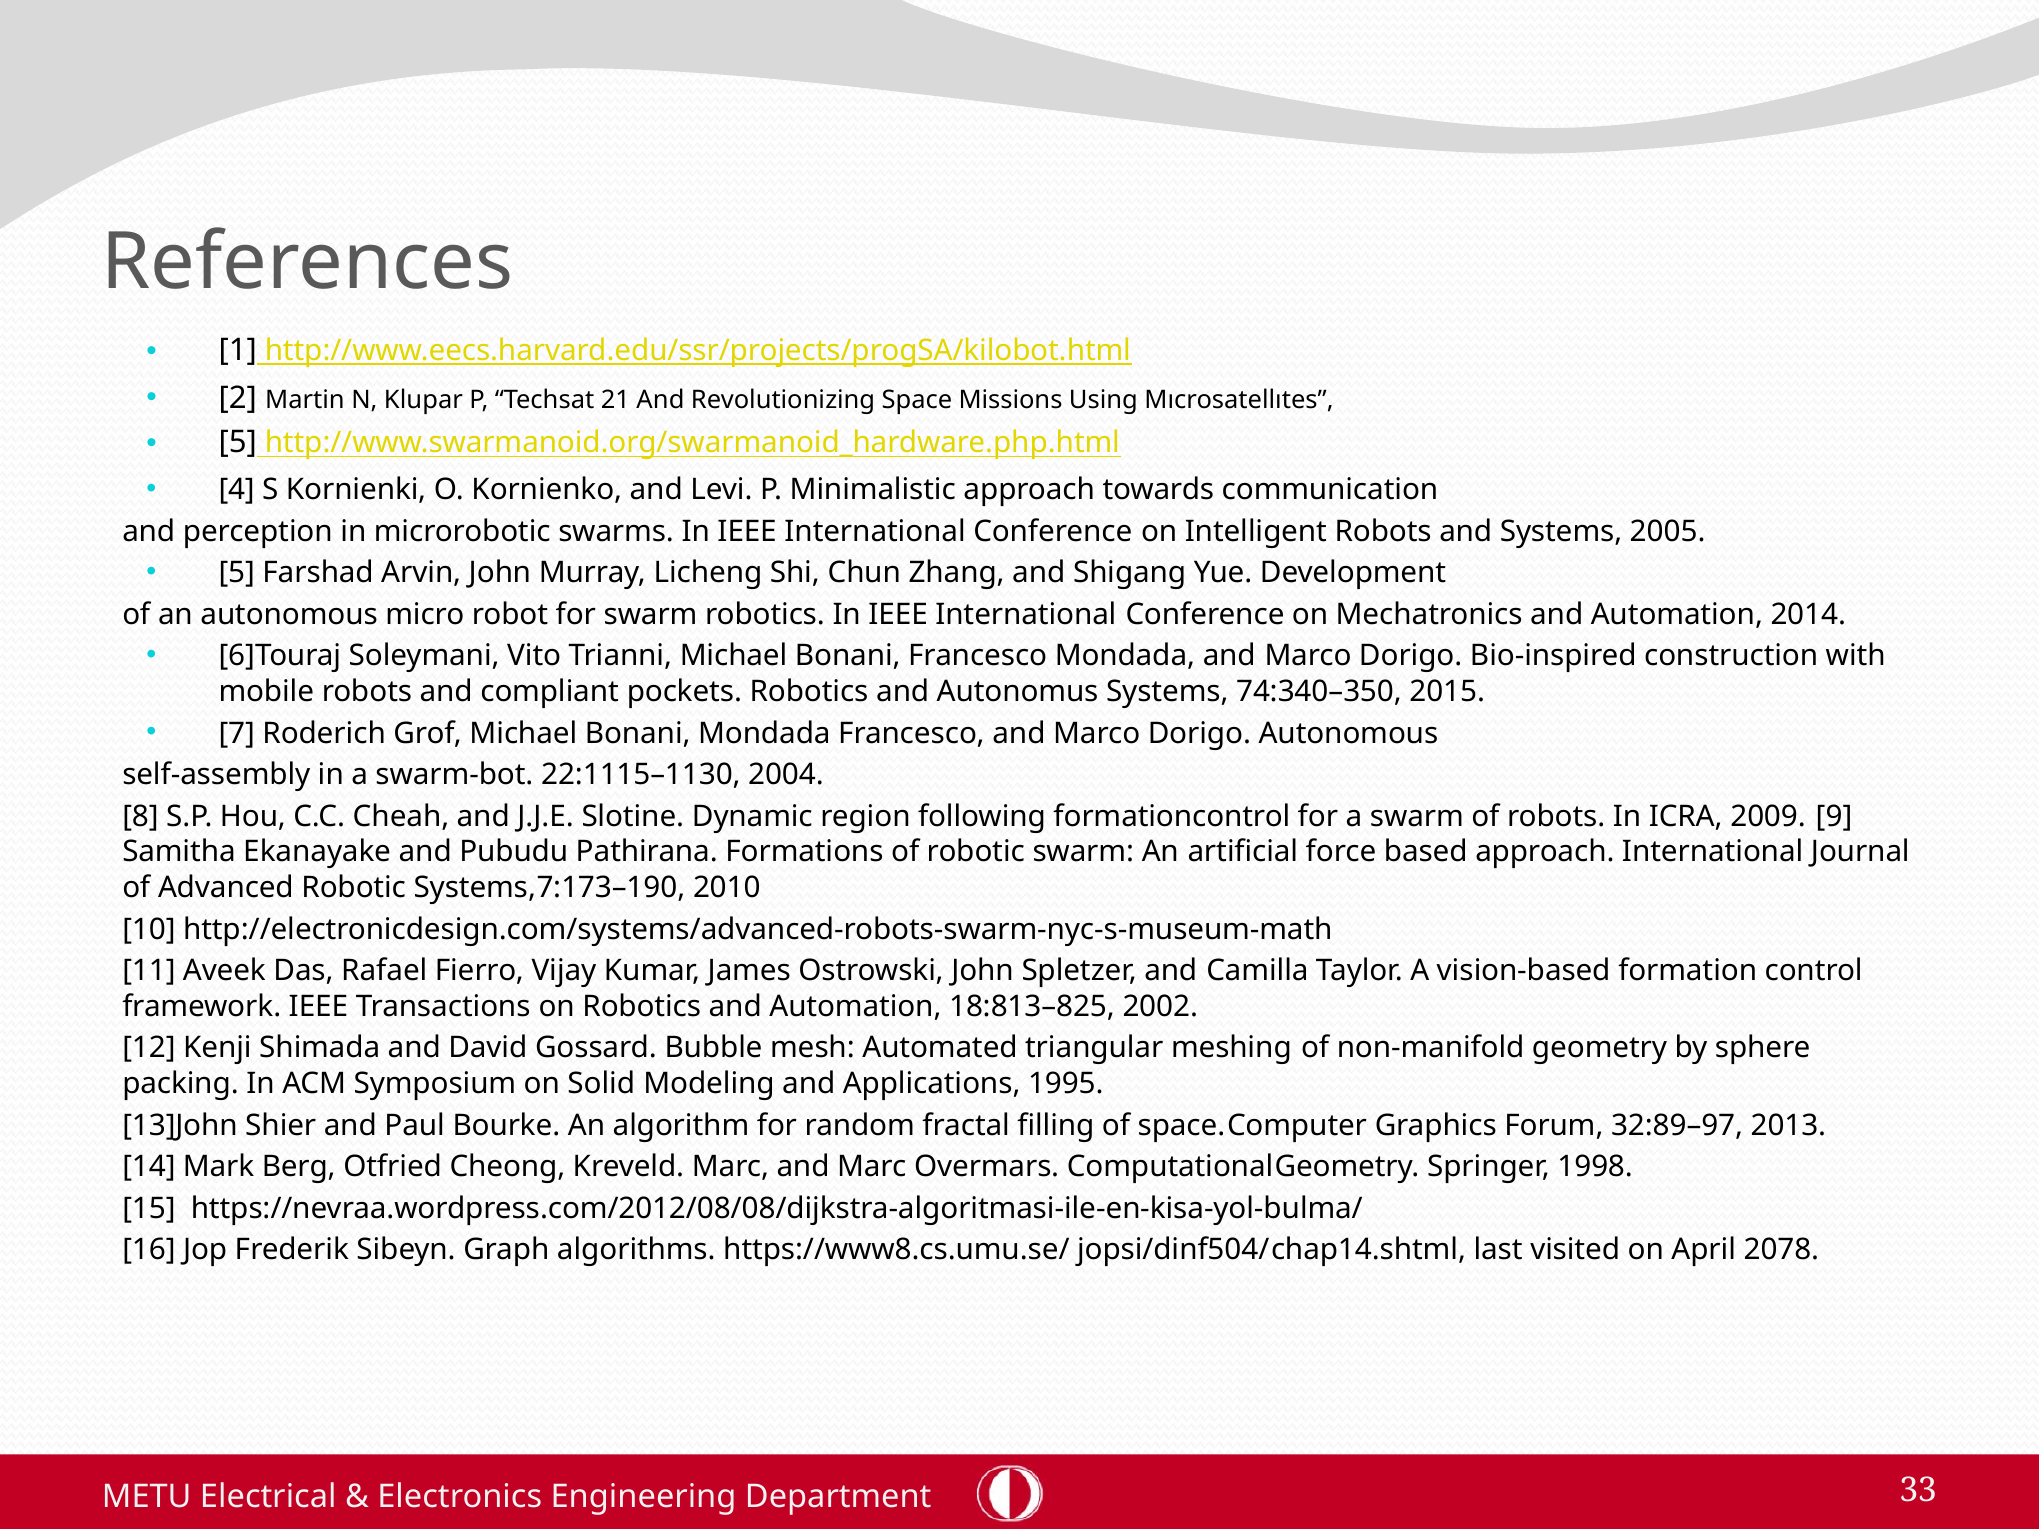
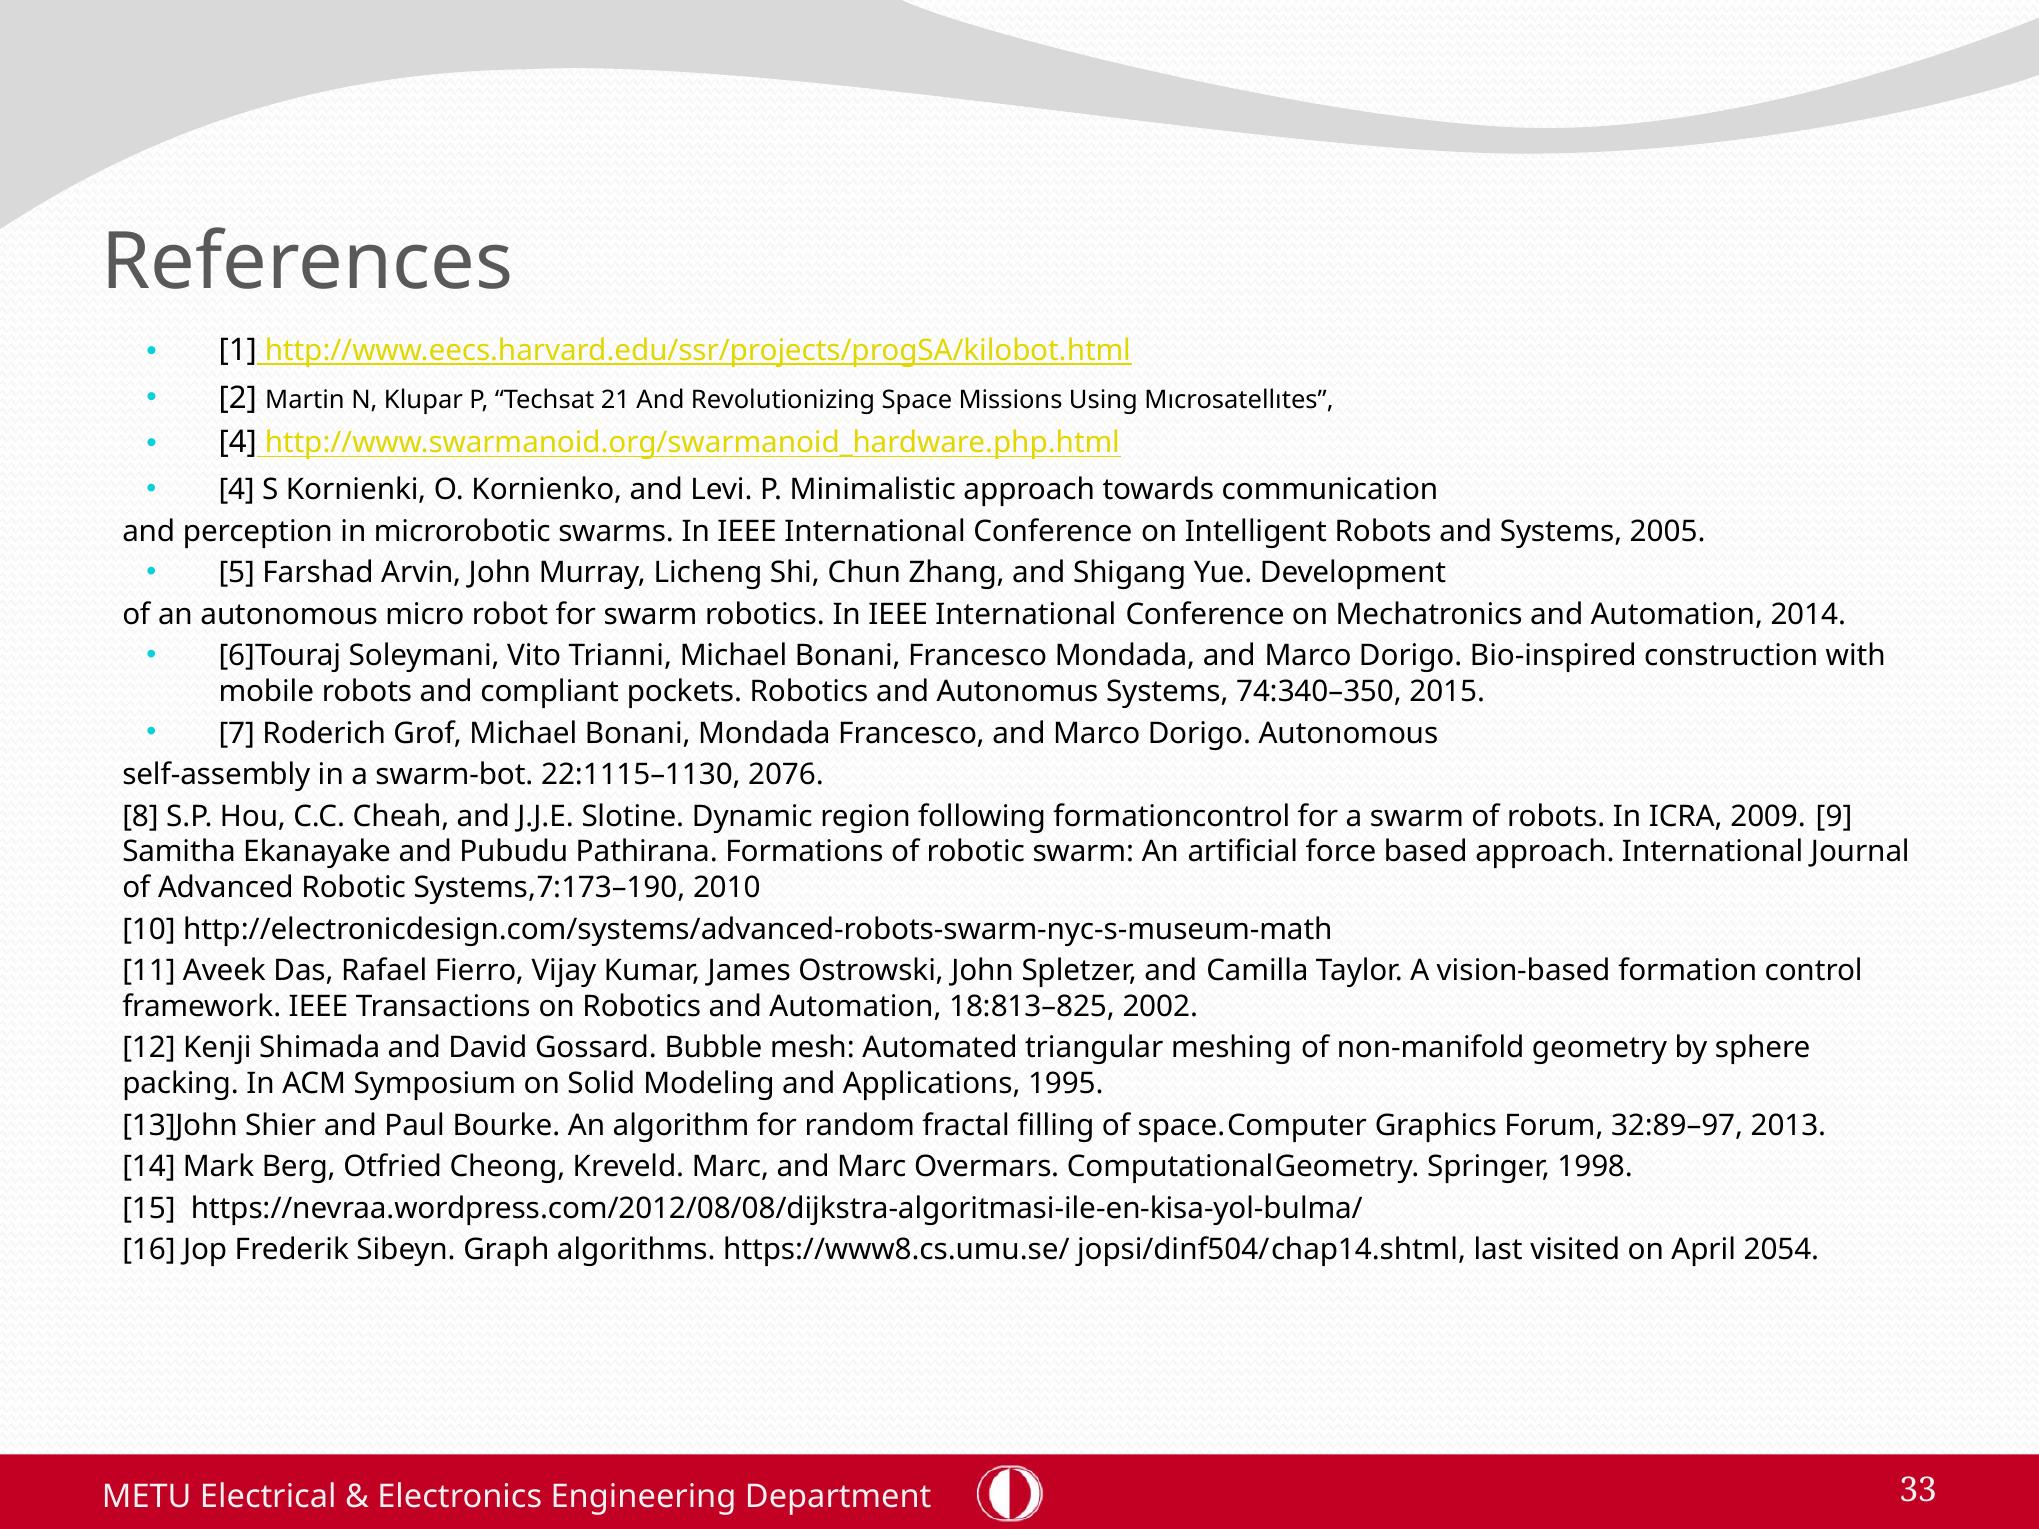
5 at (238, 442): 5 -> 4
2004: 2004 -> 2076
2078: 2078 -> 2054
